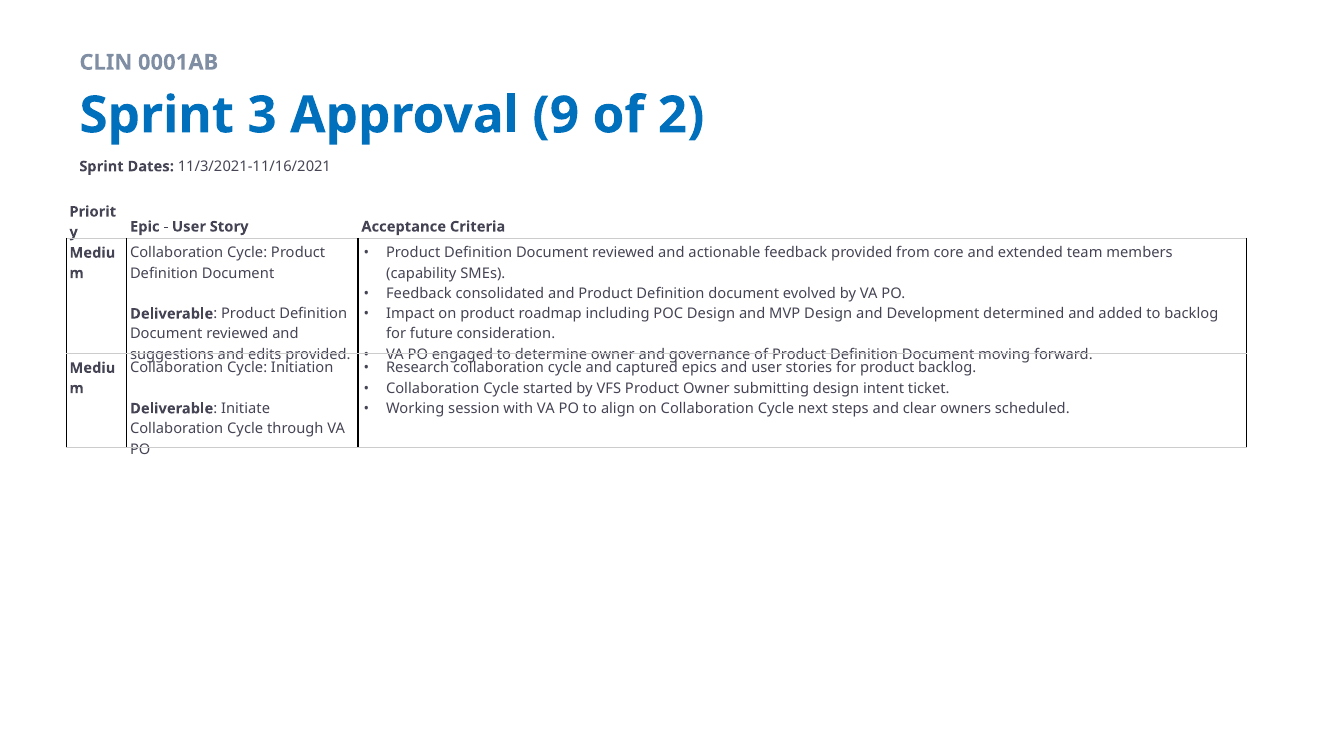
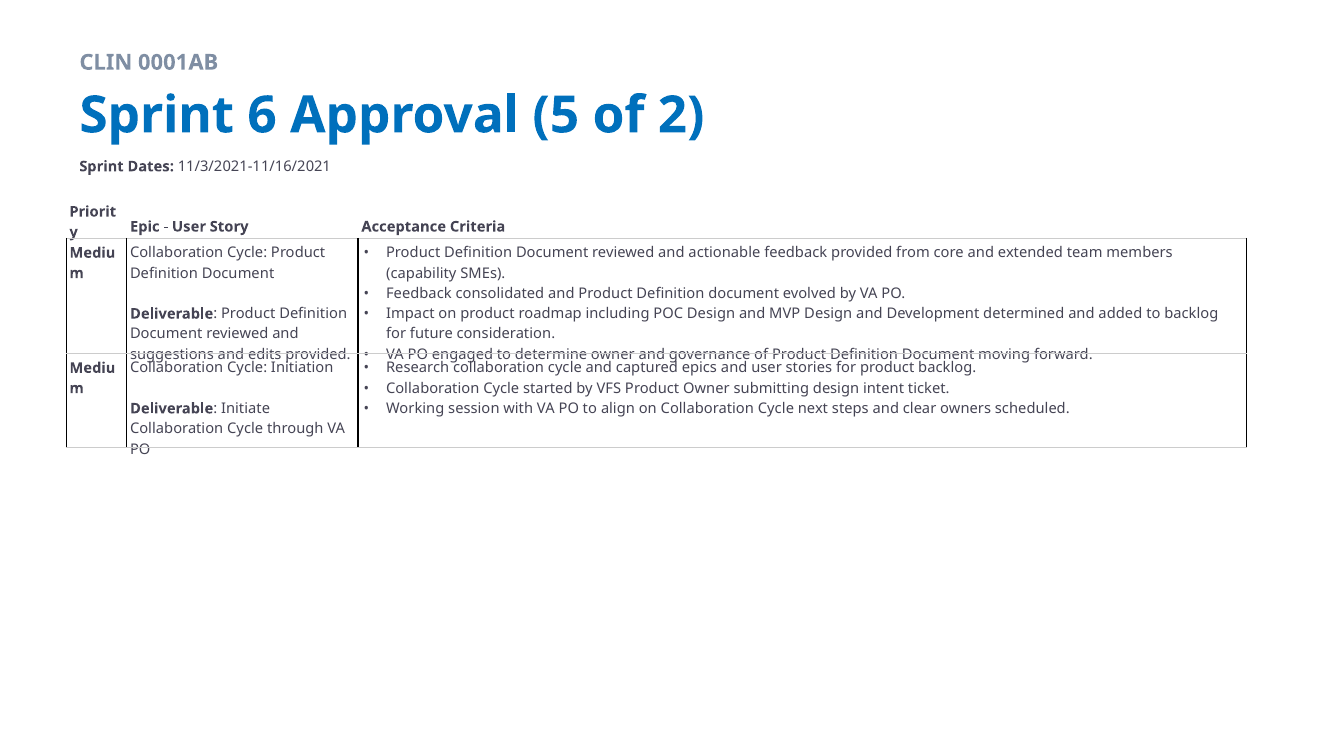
3: 3 -> 6
9: 9 -> 5
